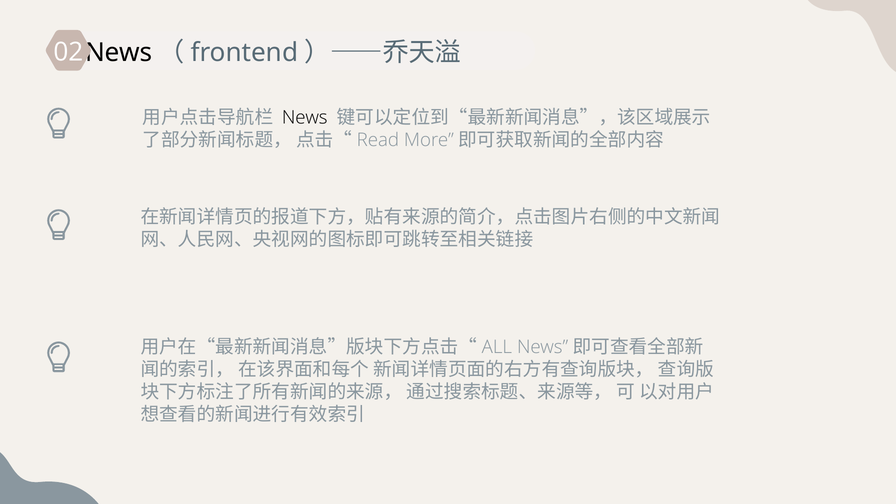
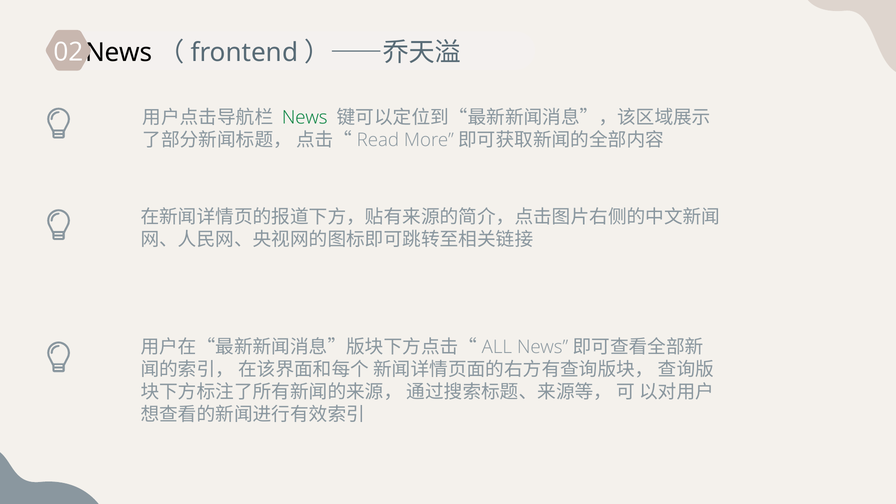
News at (305, 117) colour: black -> green
